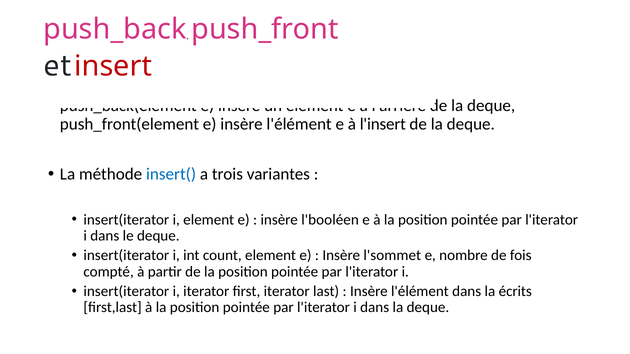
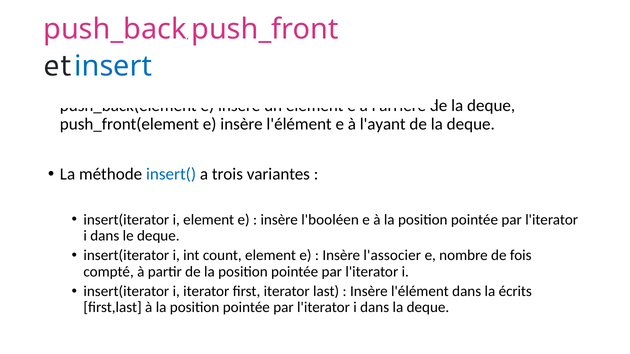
insert colour: red -> blue
l'insert: l'insert -> l'ayant
l'sommet: l'sommet -> l'associer
